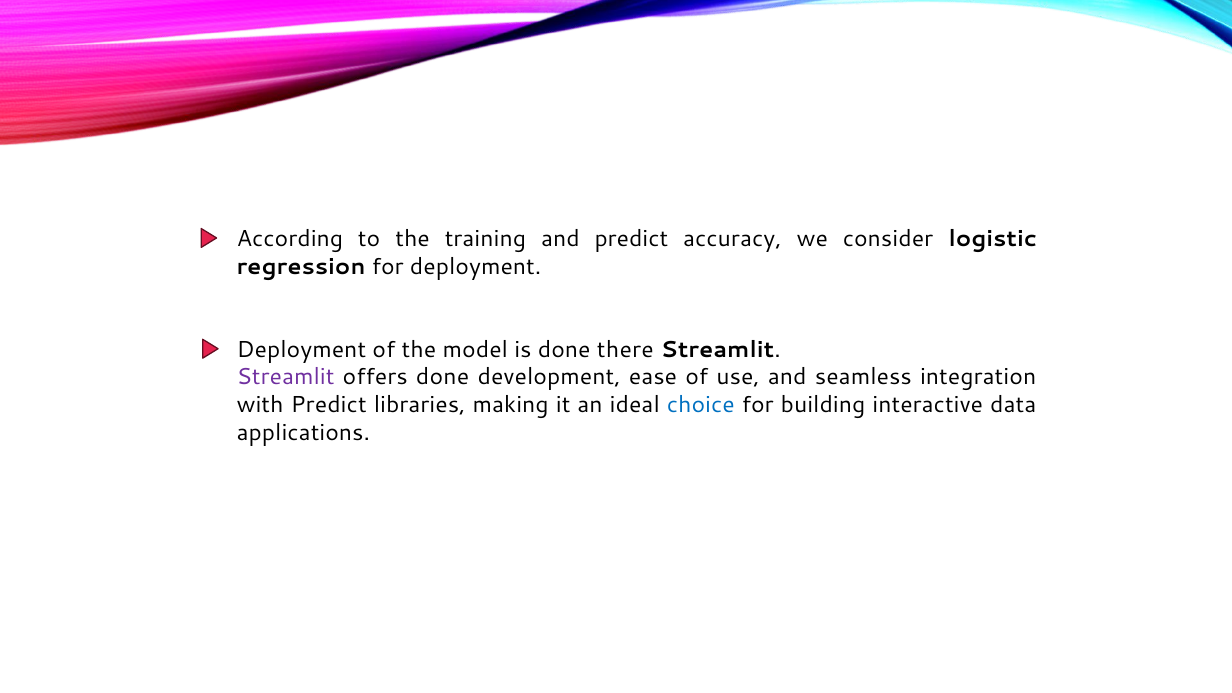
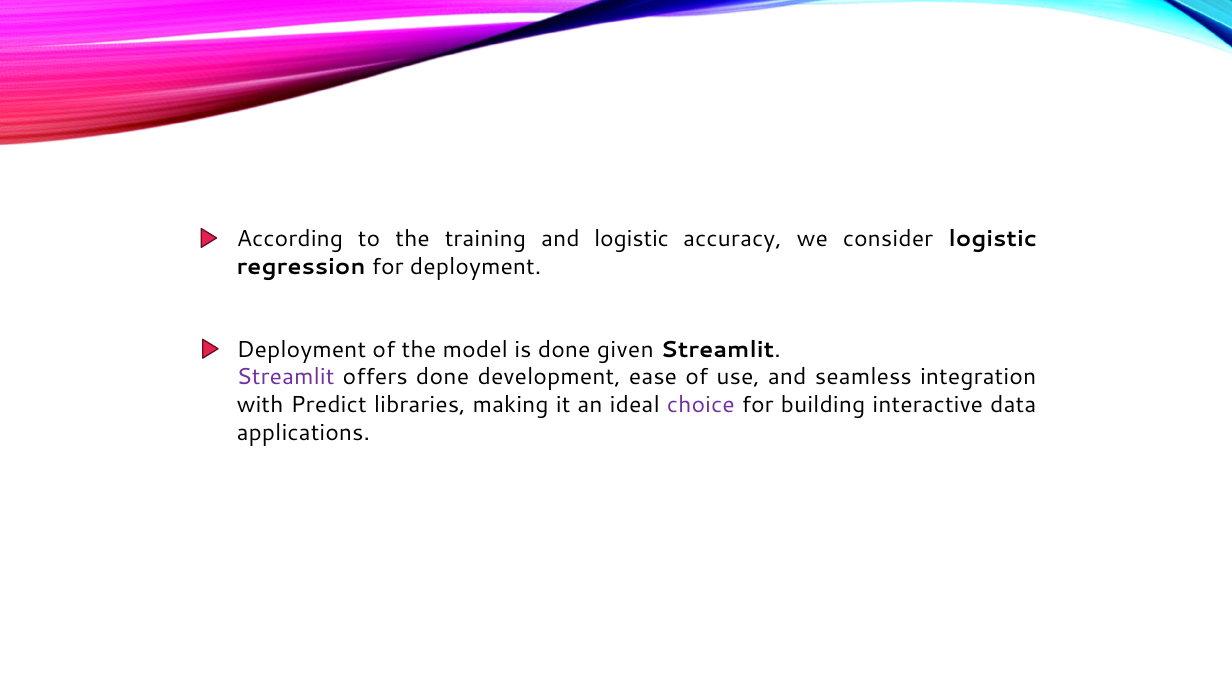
and predict: predict -> logistic
there: there -> given
choice colour: blue -> purple
